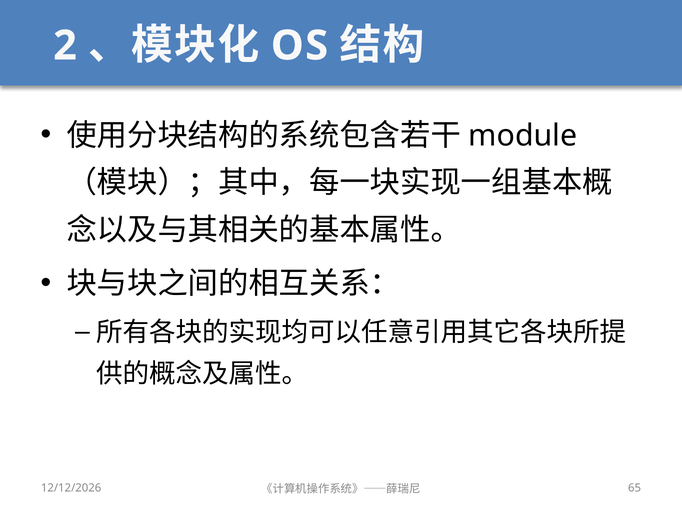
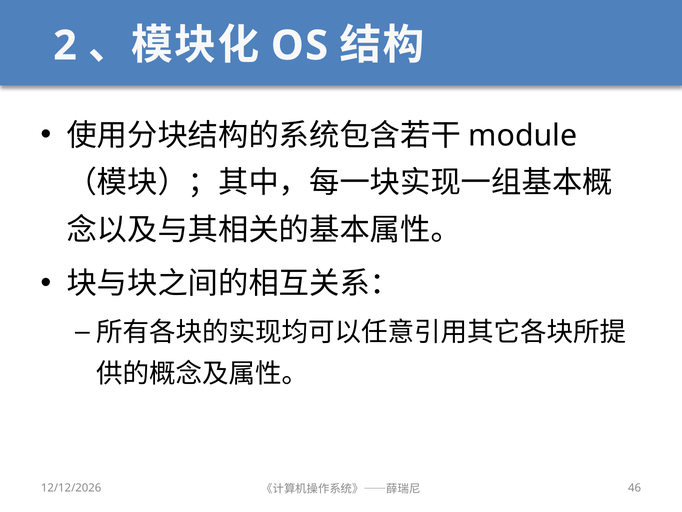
65: 65 -> 46
